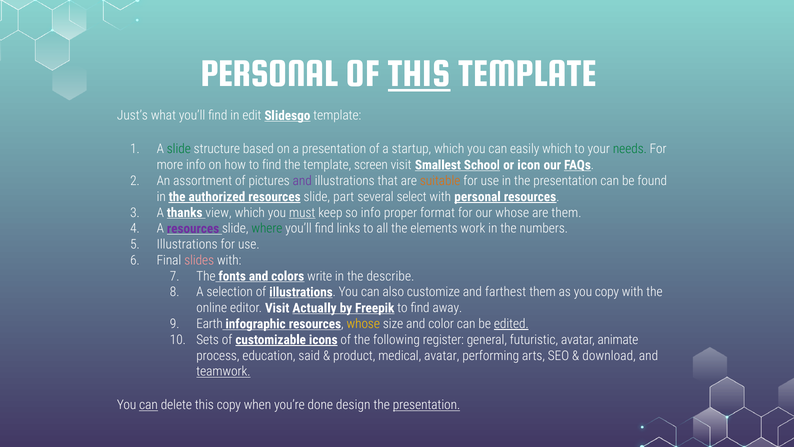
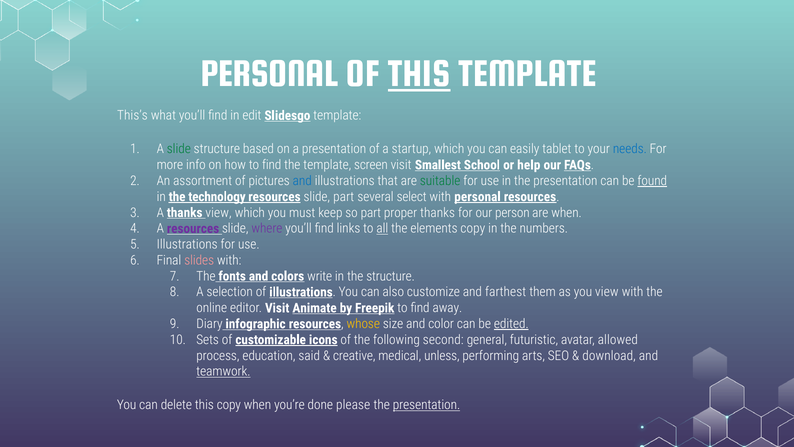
Just’s: Just’s -> This’s
easily which: which -> tablet
needs colour: green -> blue
icon: icon -> help
and at (302, 181) colour: purple -> blue
suitable colour: orange -> green
found underline: none -> present
authorized: authorized -> technology
must underline: present -> none
so info: info -> part
proper format: format -> thanks
our whose: whose -> person
are them: them -> when
where colour: green -> purple
all underline: none -> present
elements work: work -> copy
the describe: describe -> structure
you copy: copy -> view
Actually: Actually -> Animate
Earth: Earth -> Diary
register: register -> second
animate: animate -> allowed
product: product -> creative
medical avatar: avatar -> unless
can at (148, 405) underline: present -> none
design: design -> please
